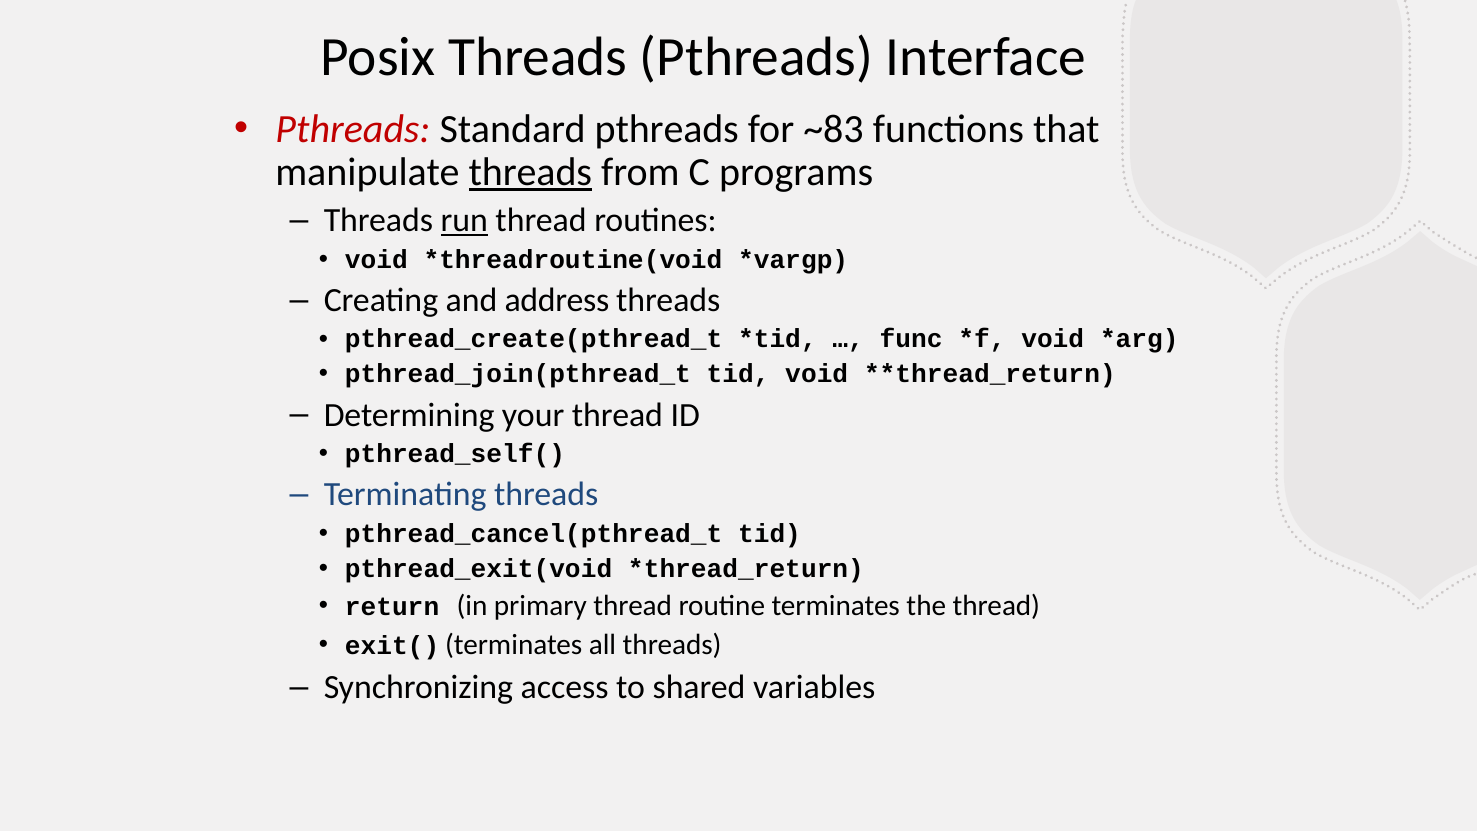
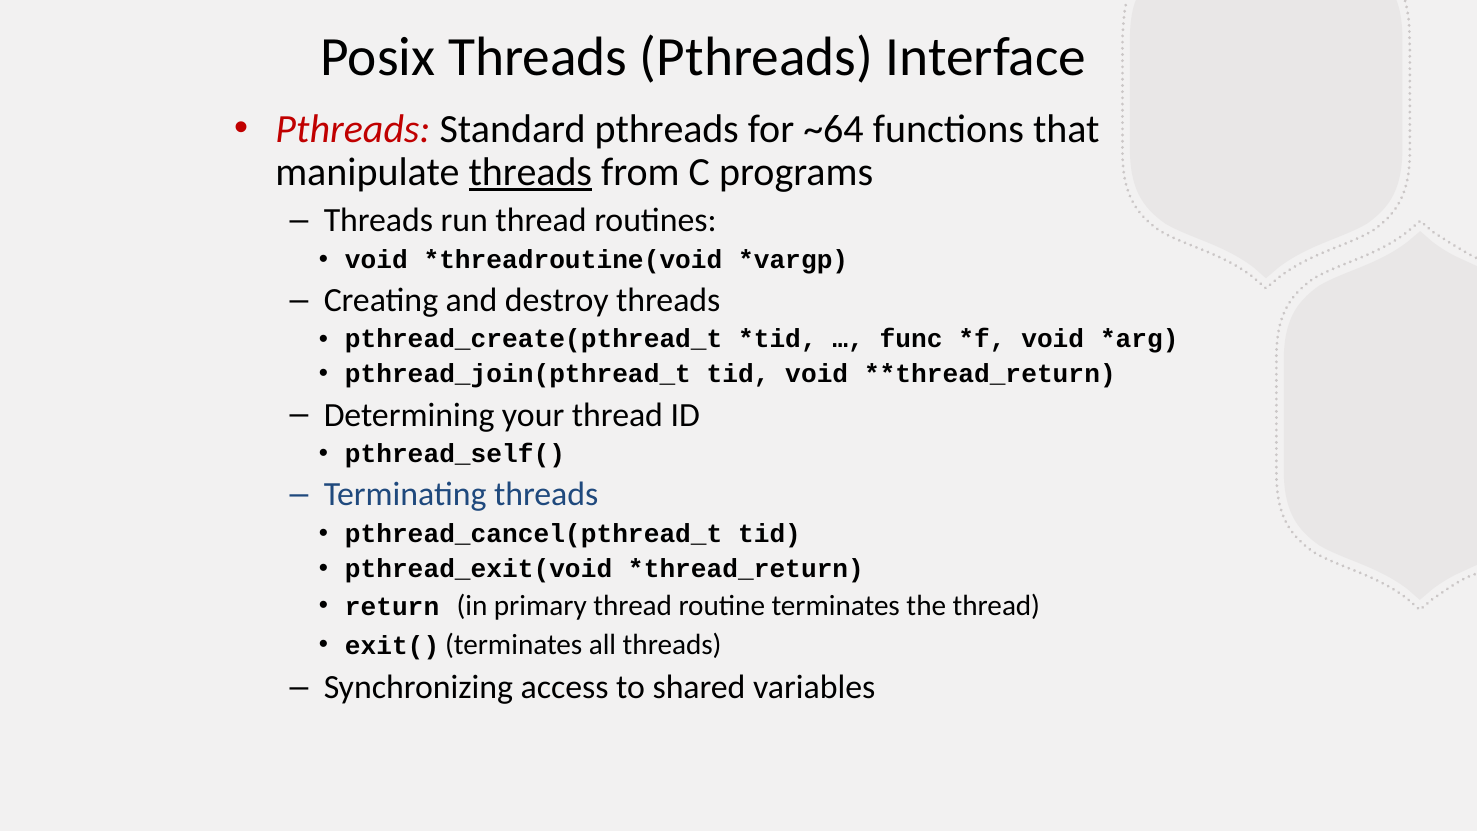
~83: ~83 -> ~64
run underline: present -> none
address: address -> destroy
